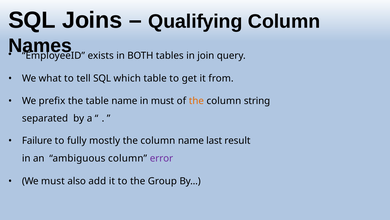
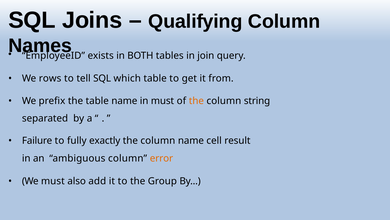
what: what -> rows
mostly: mostly -> exactly
last: last -> cell
error colour: purple -> orange
